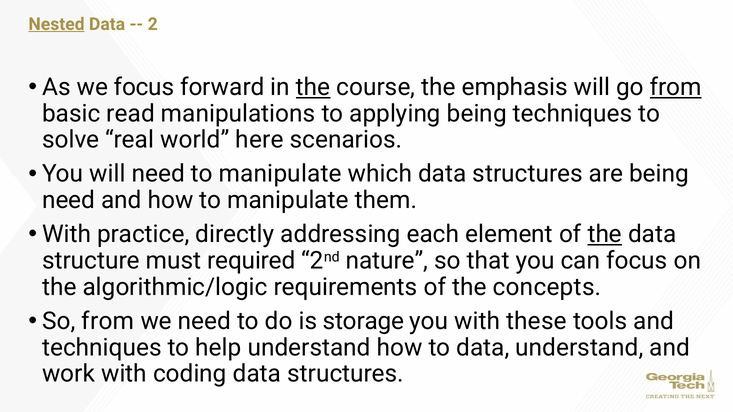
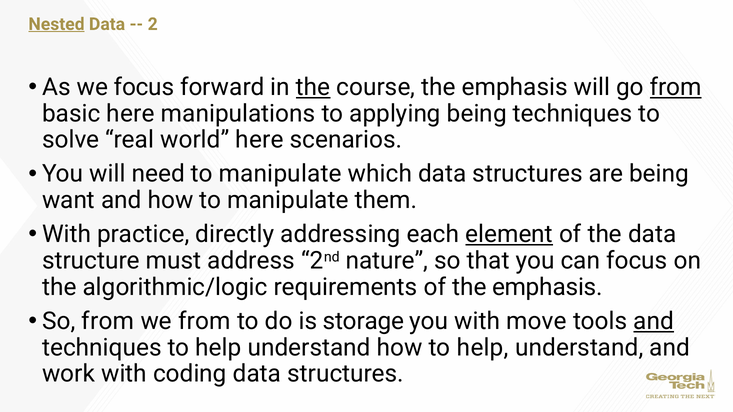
basic read: read -> here
need at (69, 200): need -> want
element underline: none -> present
the at (605, 234) underline: present -> none
required: required -> address
of the concepts: concepts -> emphasis
we need: need -> from
these: these -> move
and at (654, 321) underline: none -> present
how to data: data -> help
